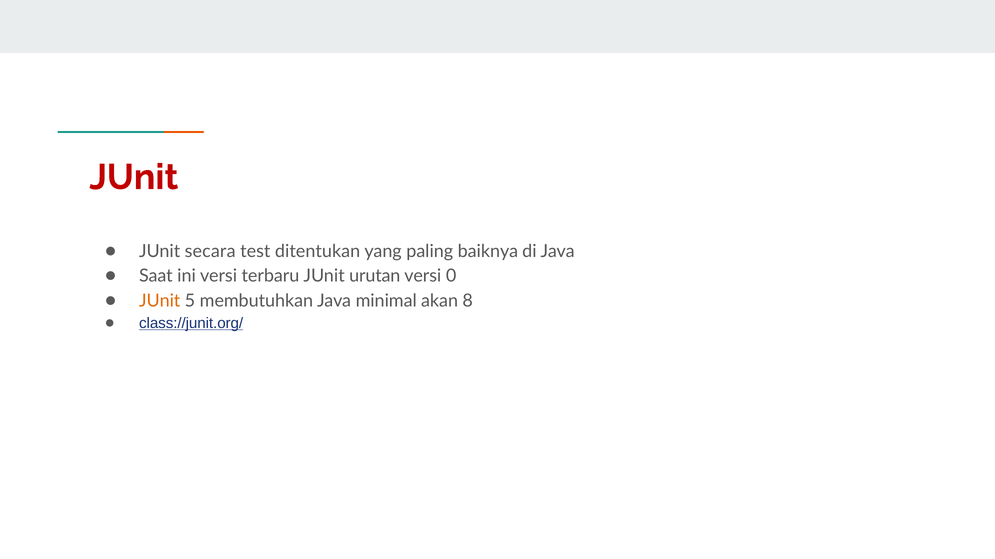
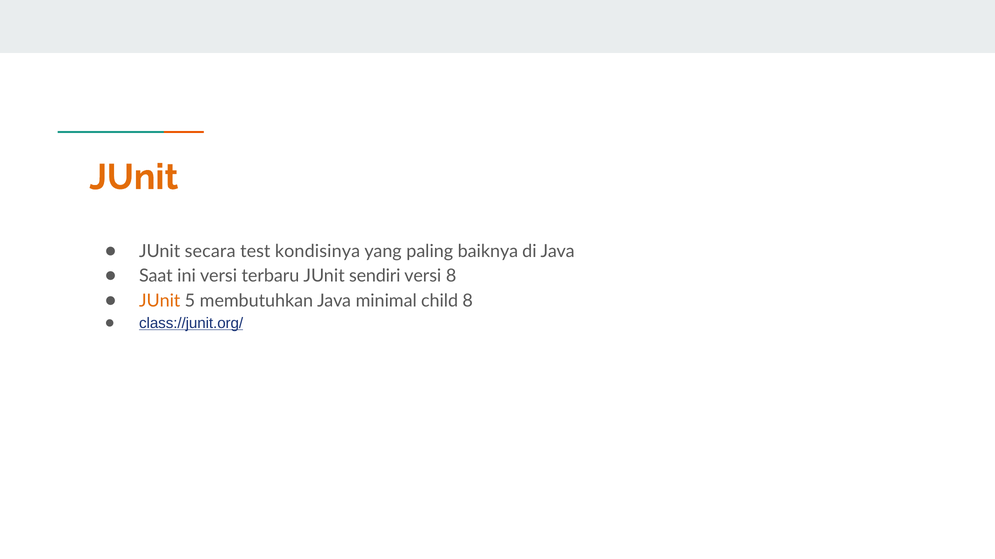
JUnit at (134, 178) colour: red -> orange
ditentukan: ditentukan -> kondisinya
urutan: urutan -> sendiri
versi 0: 0 -> 8
akan: akan -> child
